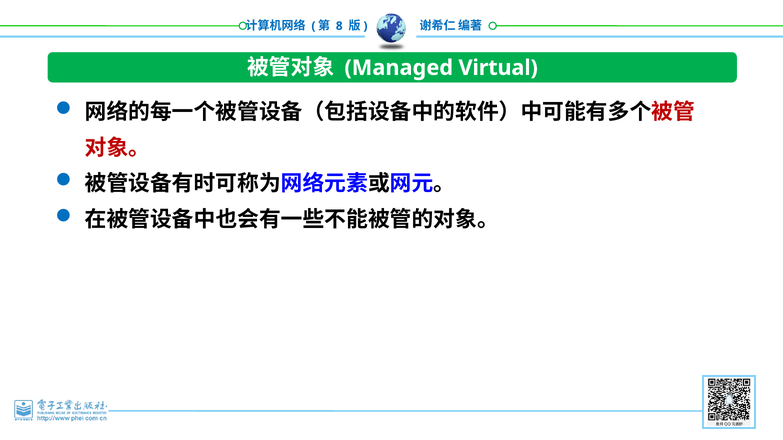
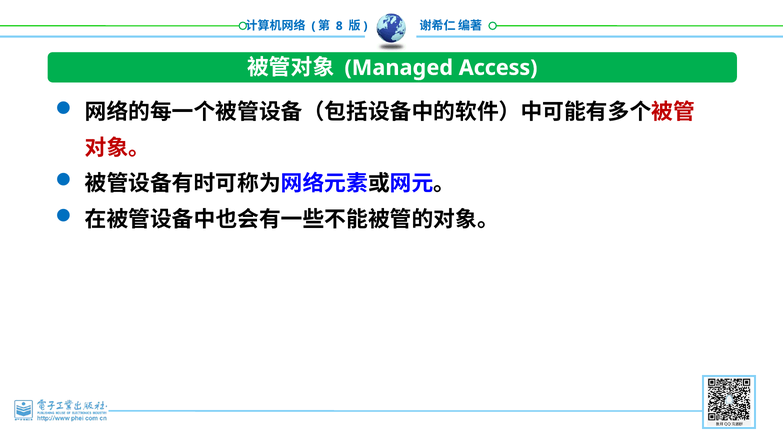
Virtual: Virtual -> Access
